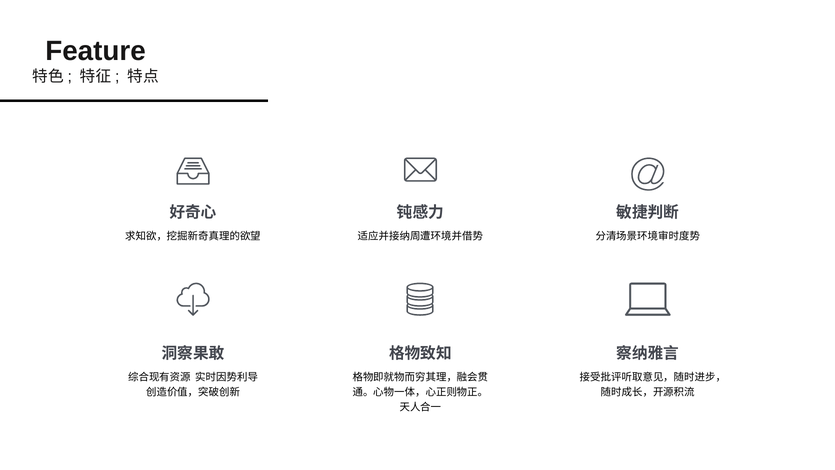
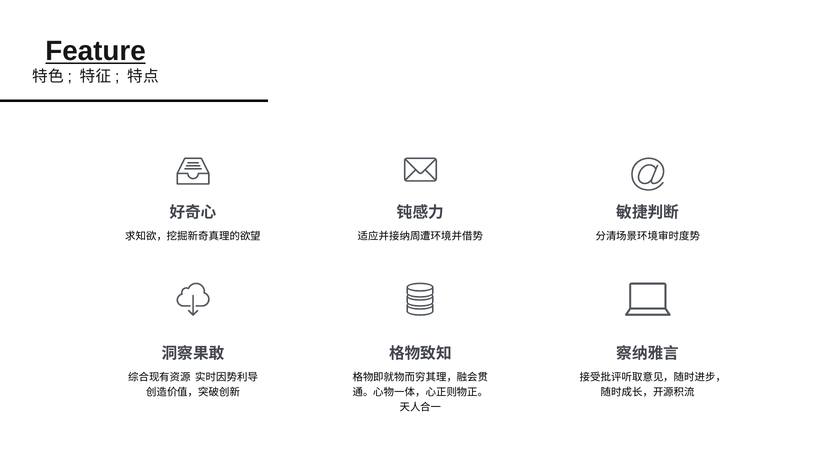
Feature underline: none -> present
